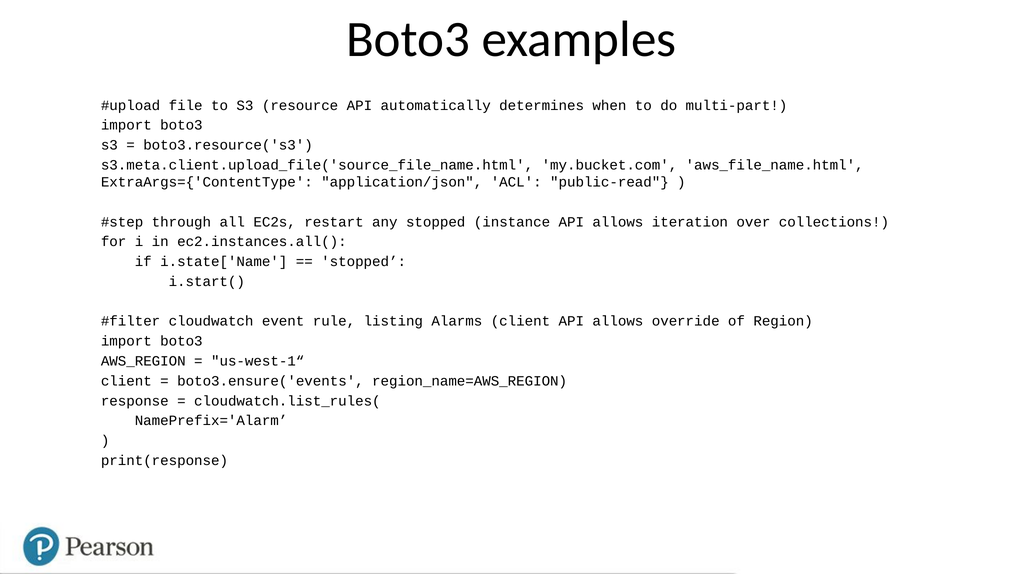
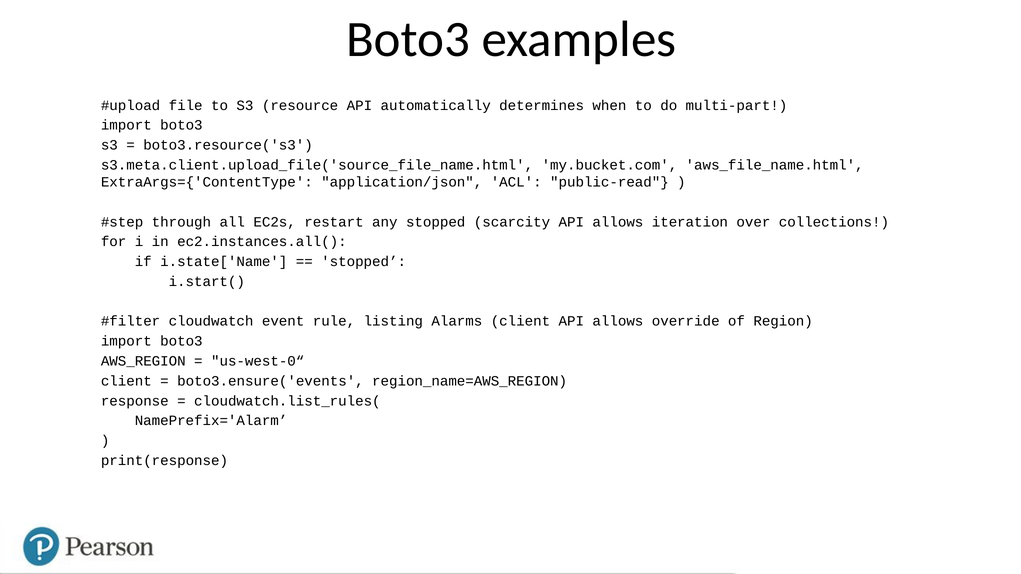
instance: instance -> scarcity
us-west-1“: us-west-1“ -> us-west-0“
